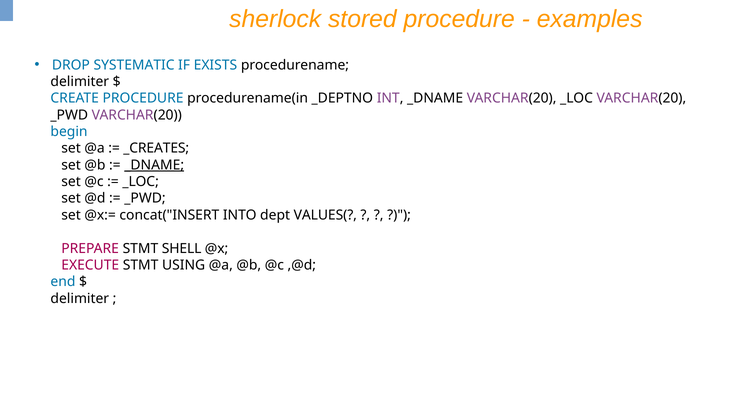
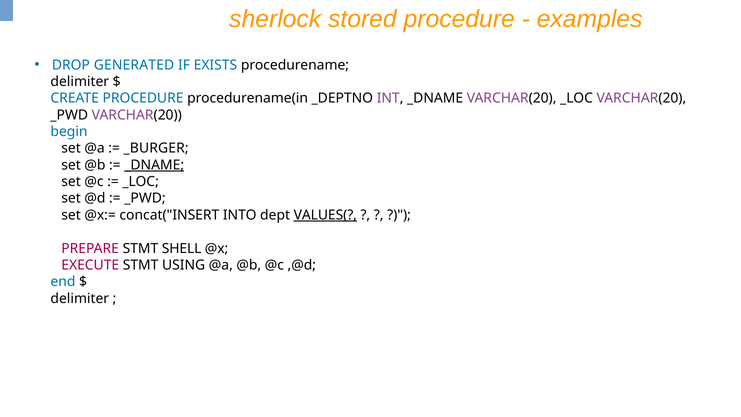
SYSTEMATIC: SYSTEMATIC -> GENERATED
_CREATES: _CREATES -> _BURGER
VALUES( underline: none -> present
